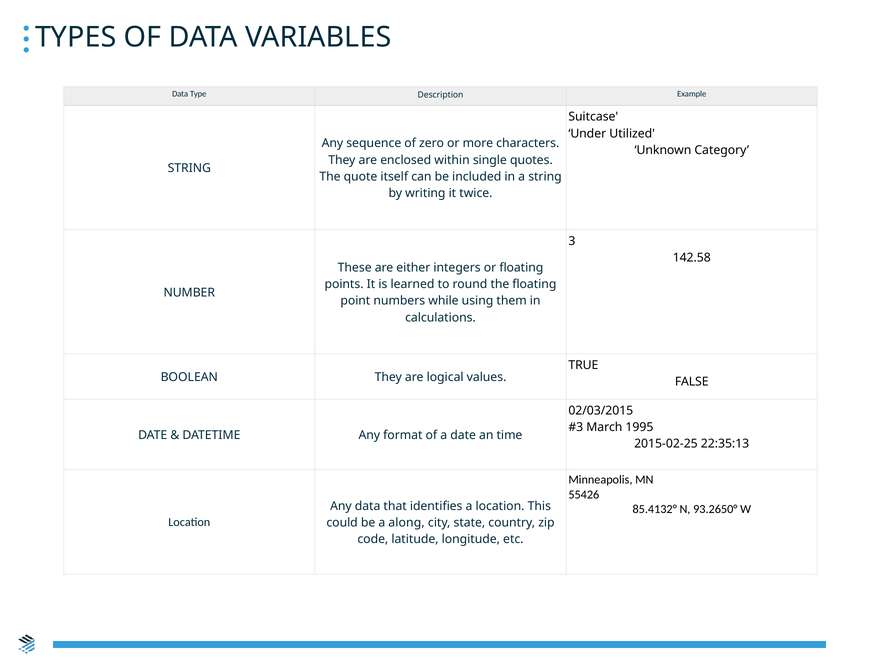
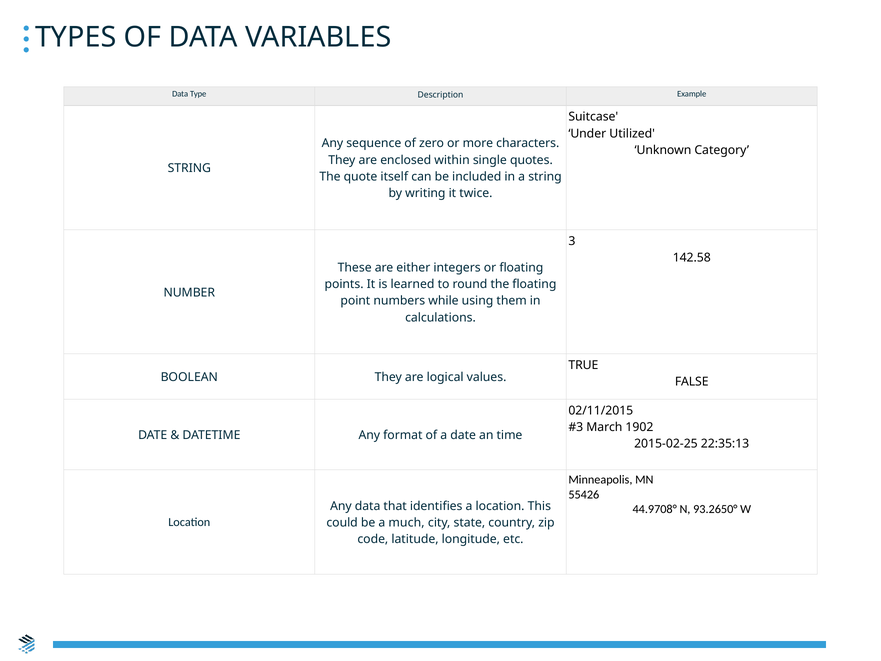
02/03/2015: 02/03/2015 -> 02/11/2015
1995: 1995 -> 1902
85.4132°: 85.4132° -> 44.9708°
along: along -> much
